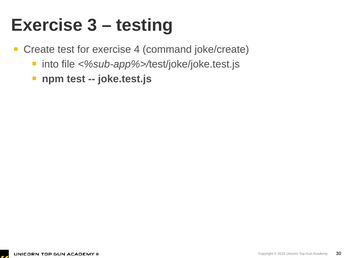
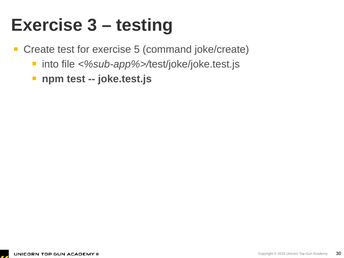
4: 4 -> 5
